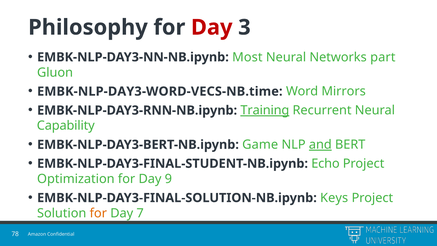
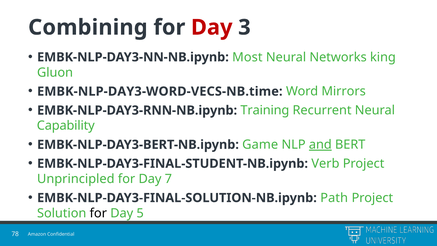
Philosophy: Philosophy -> Combining
part: part -> king
Training underline: present -> none
Echo: Echo -> Verb
Optimization: Optimization -> Unprincipled
9: 9 -> 7
Keys: Keys -> Path
for at (98, 213) colour: orange -> black
7: 7 -> 5
